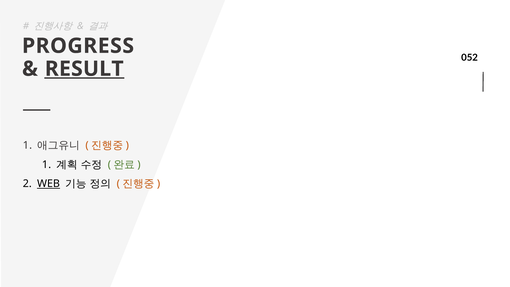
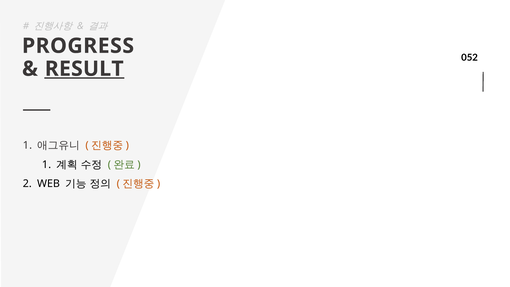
WEB underline: present -> none
